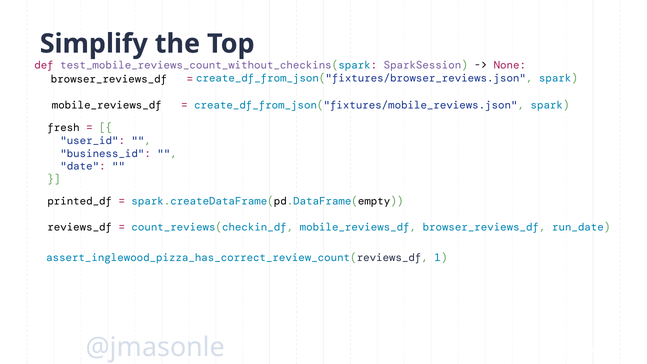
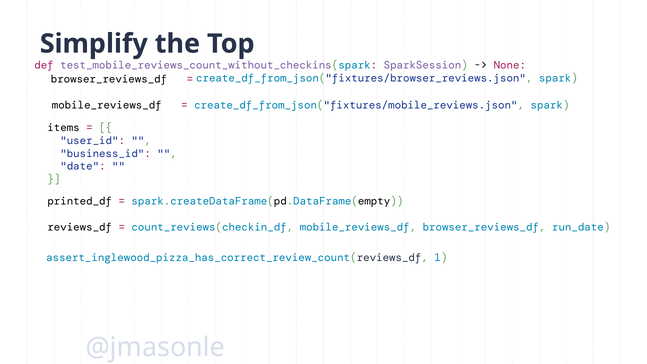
fresh: fresh -> items
